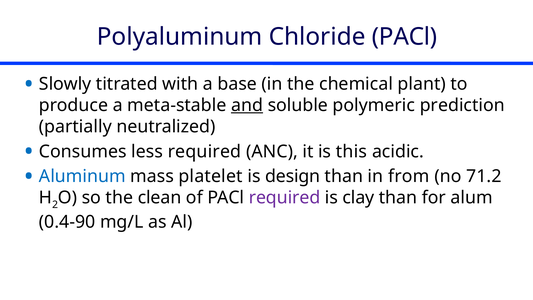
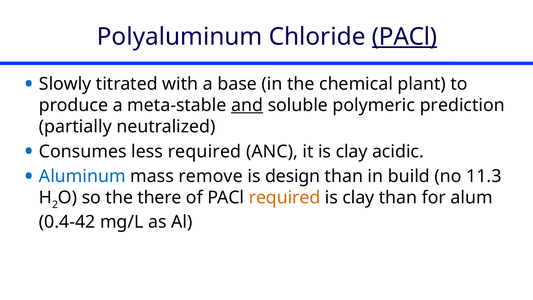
PACl at (405, 37) underline: none -> present
it is this: this -> clay
platelet: platelet -> remove
from: from -> build
71.2: 71.2 -> 11.3
clean: clean -> there
required at (285, 198) colour: purple -> orange
0.4-90: 0.4-90 -> 0.4-42
